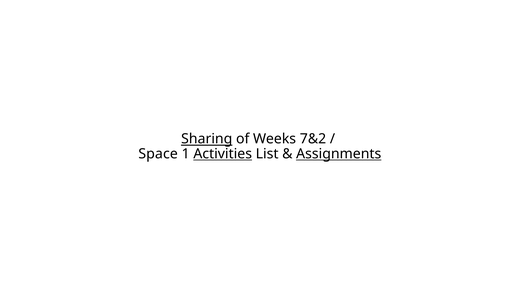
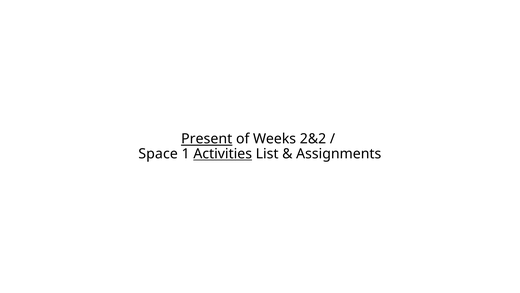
Sharing: Sharing -> Present
7&2: 7&2 -> 2&2
Assignments underline: present -> none
